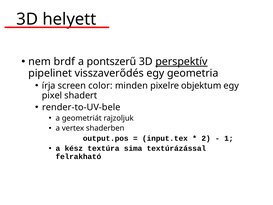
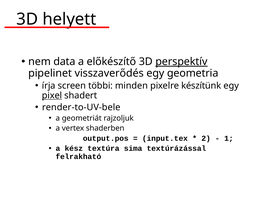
brdf: brdf -> data
pontszerű: pontszerű -> előkészítő
color: color -> többi
objektum: objektum -> készítünk
pixel underline: none -> present
